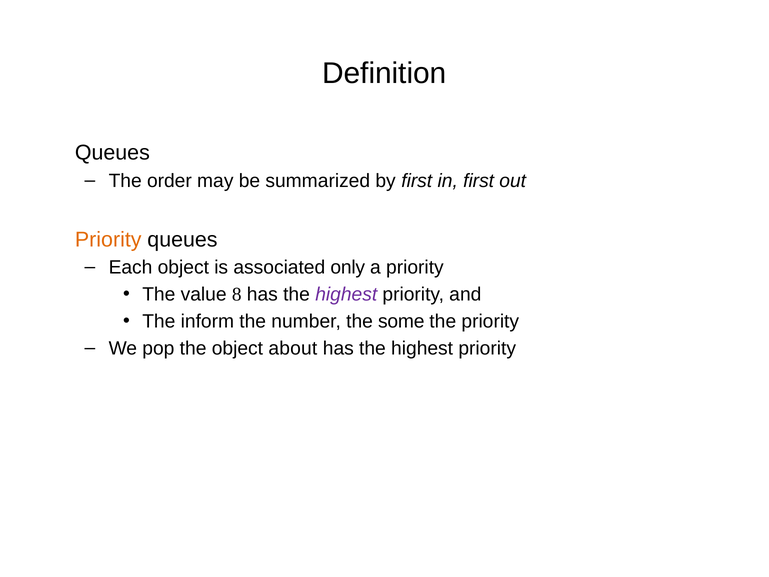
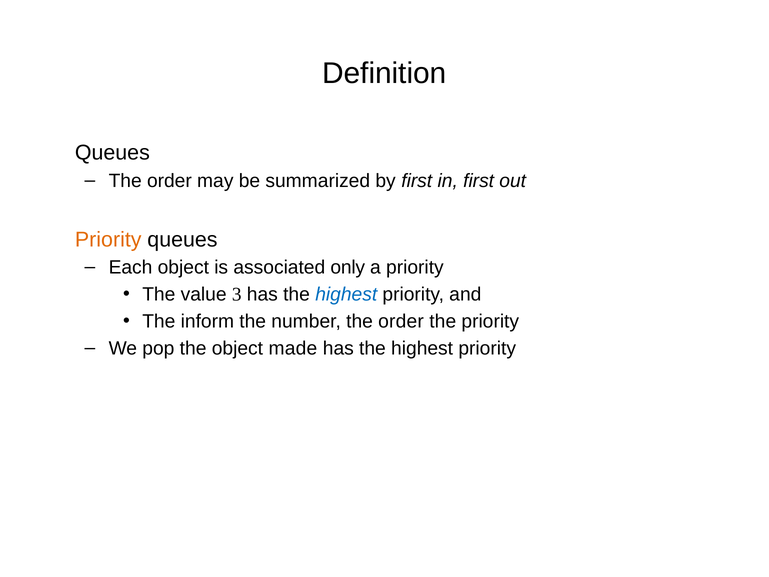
8: 8 -> 3
highest at (346, 294) colour: purple -> blue
number the some: some -> order
about: about -> made
